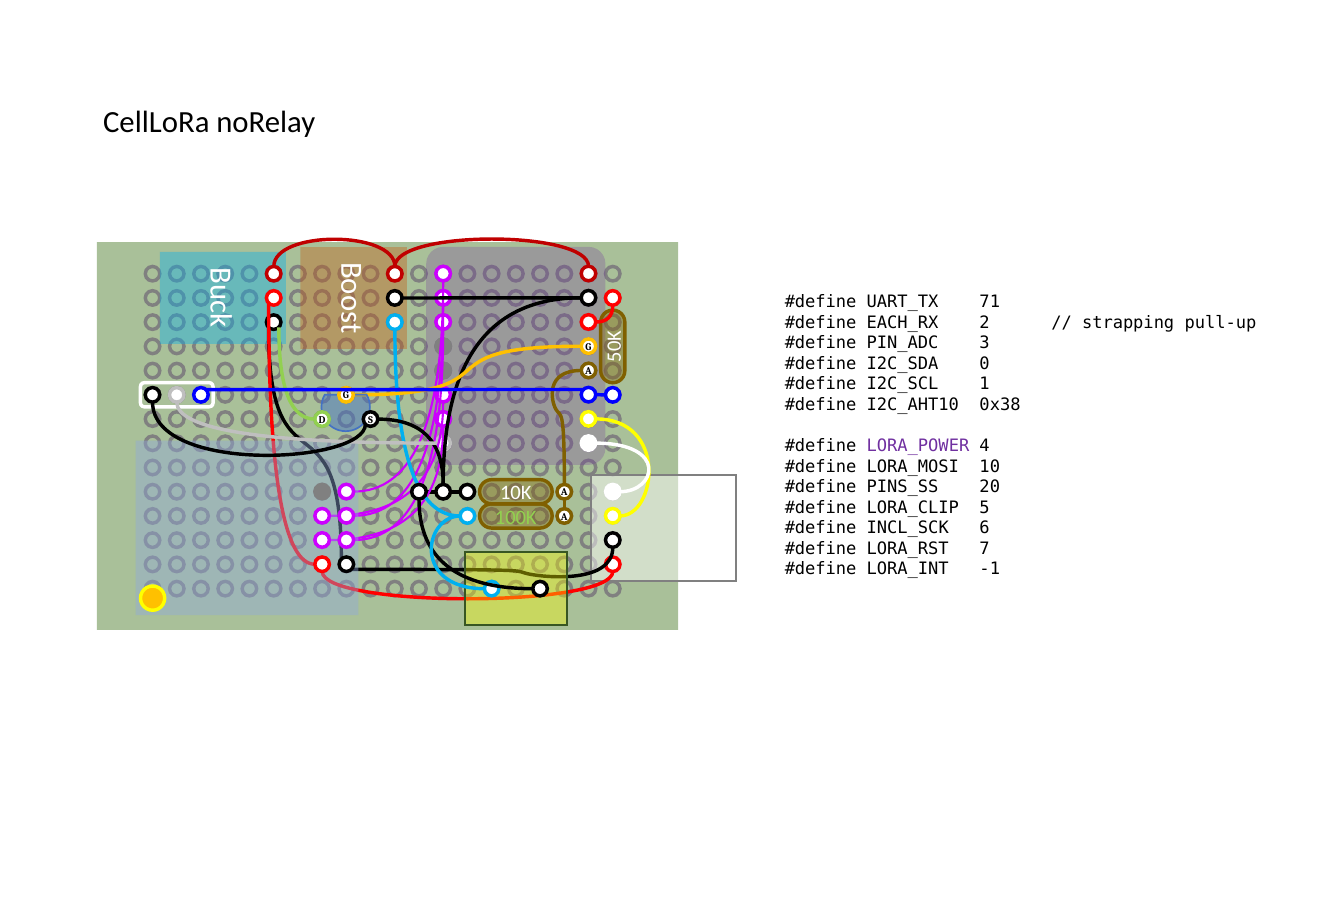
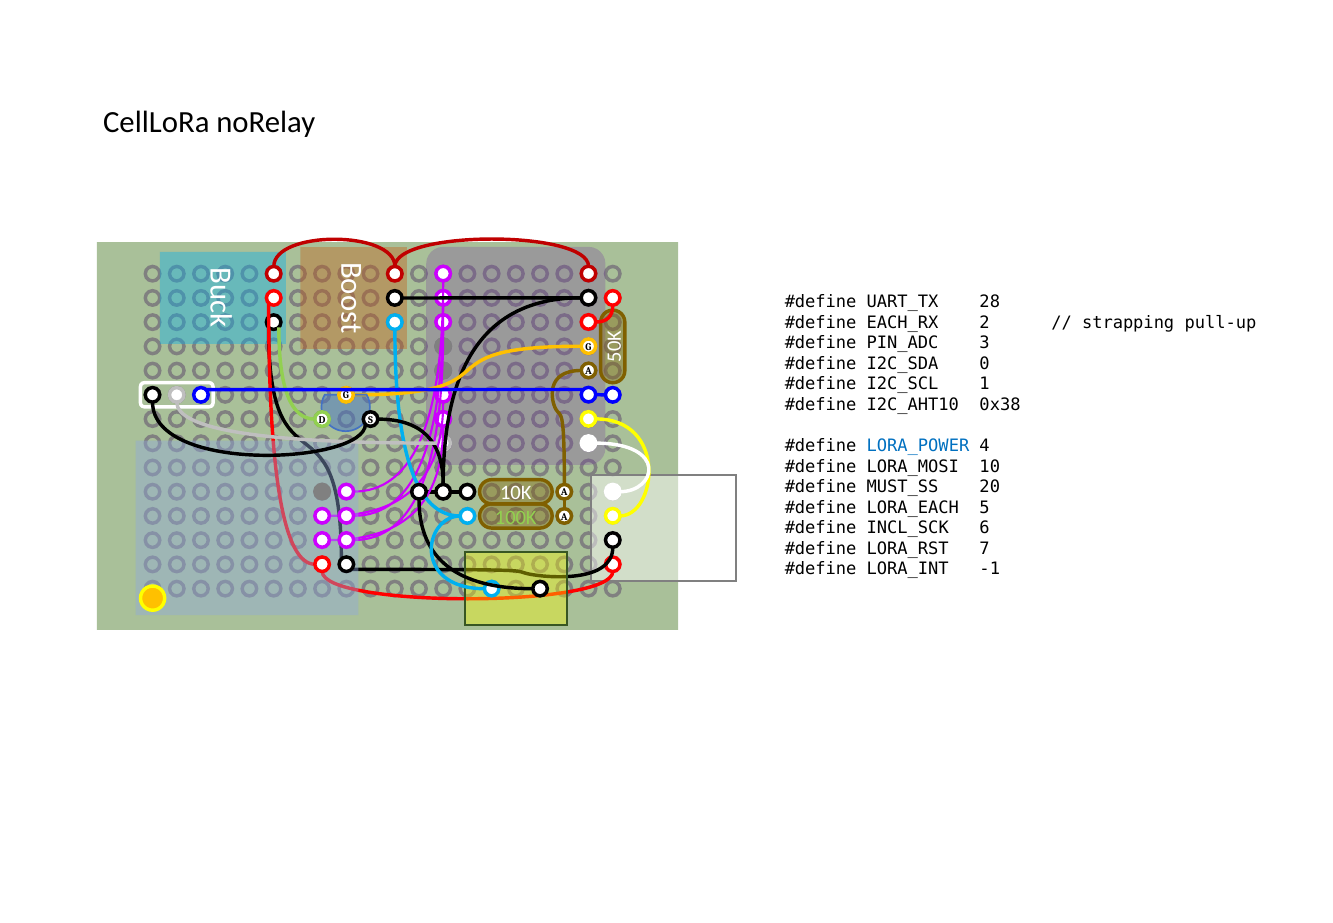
71: 71 -> 28
LORA_POWER colour: purple -> blue
PINS_SS: PINS_SS -> MUST_SS
LORA_CLIP: LORA_CLIP -> LORA_EACH
